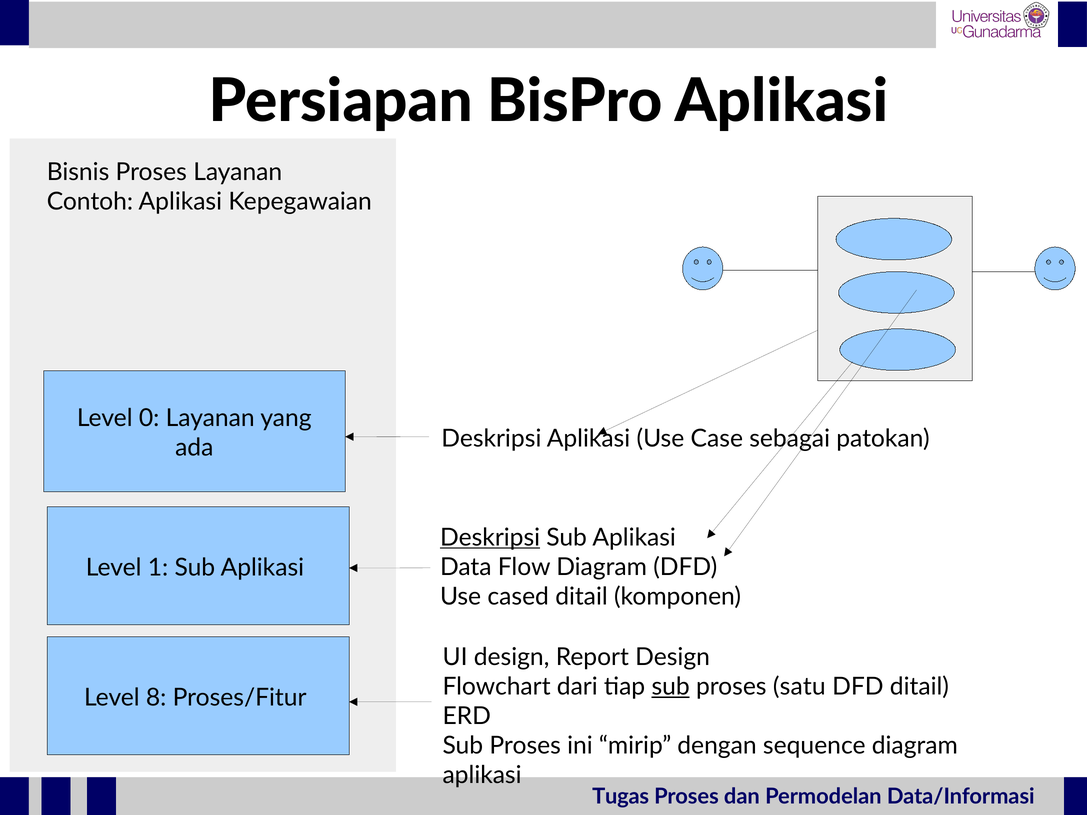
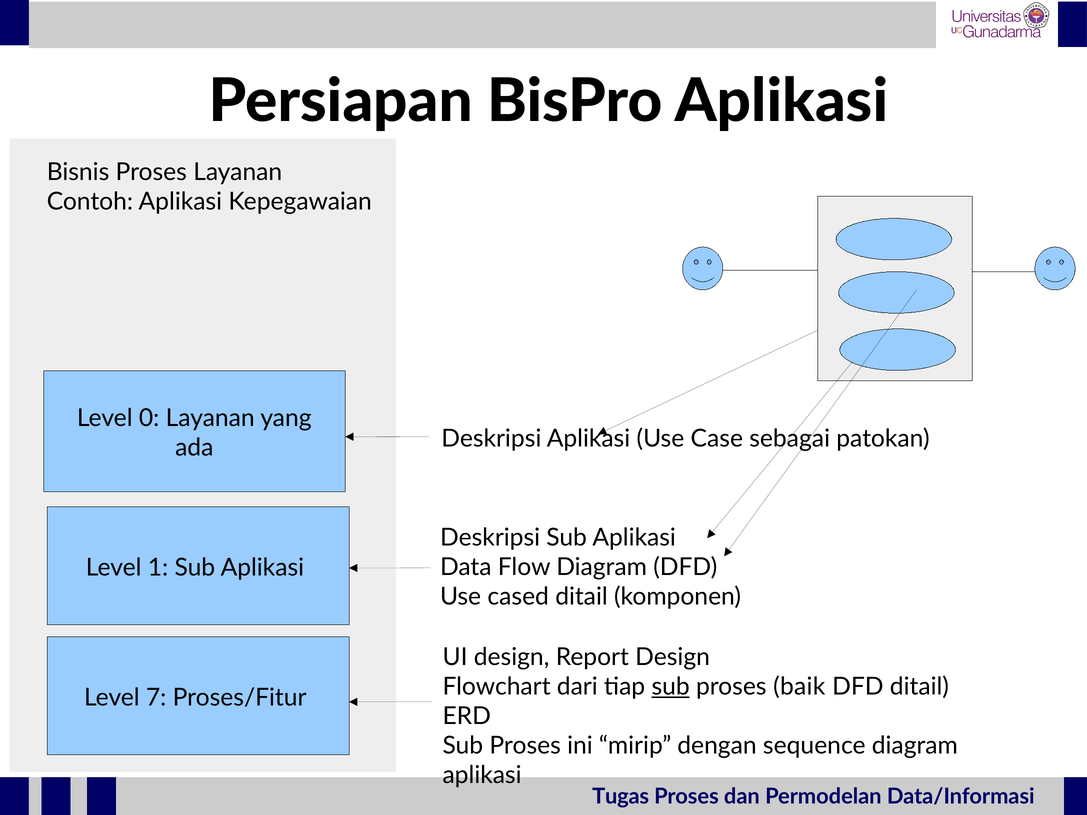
Deskripsi at (490, 538) underline: present -> none
satu: satu -> baik
8: 8 -> 7
